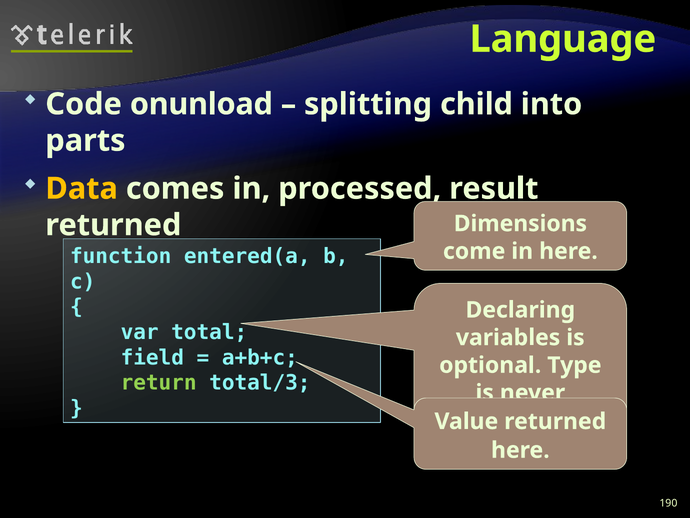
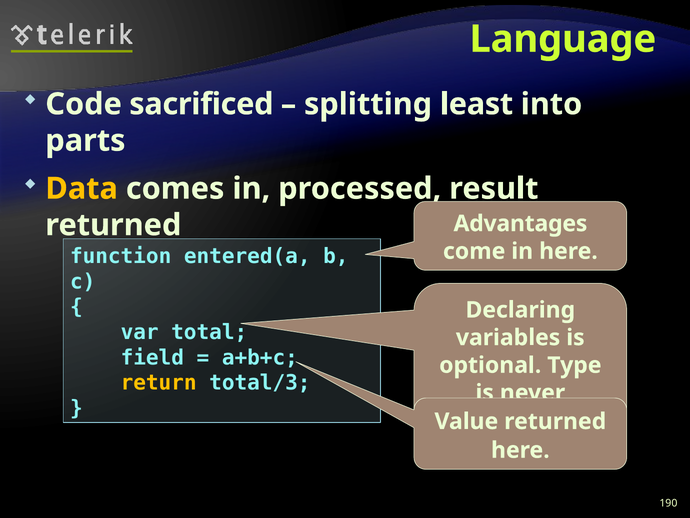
onunload: onunload -> sacrificed
child: child -> least
Dimensions: Dimensions -> Advantages
return colour: light green -> yellow
